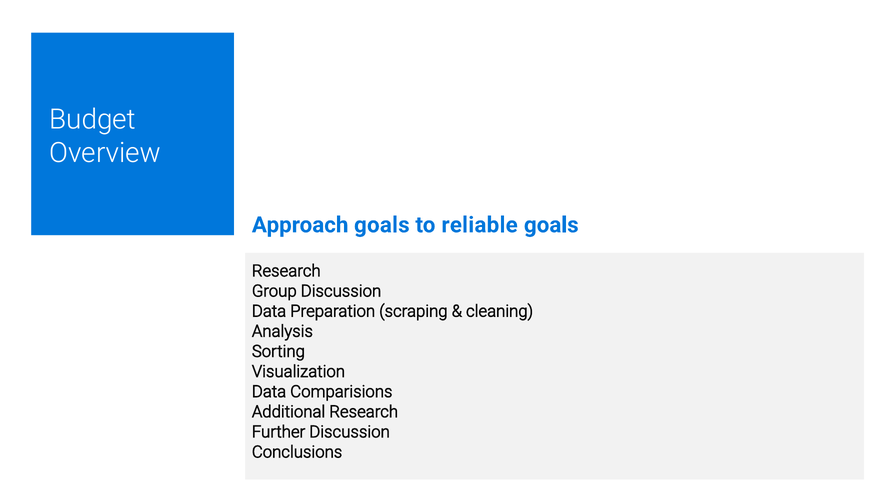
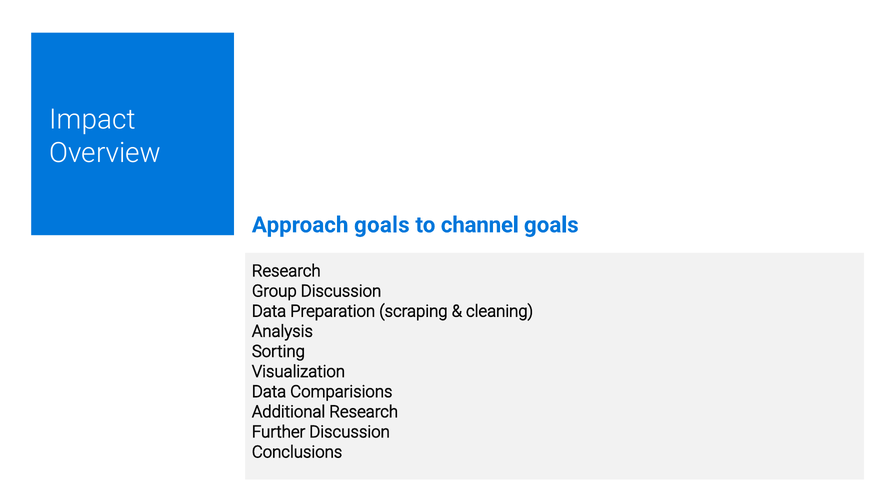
Budget: Budget -> Impact
reliable: reliable -> channel
